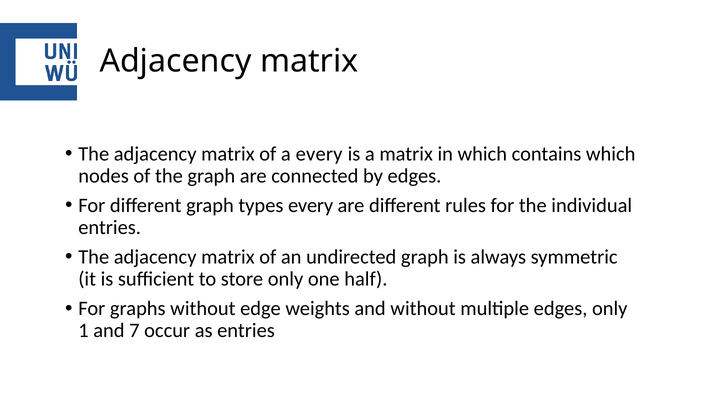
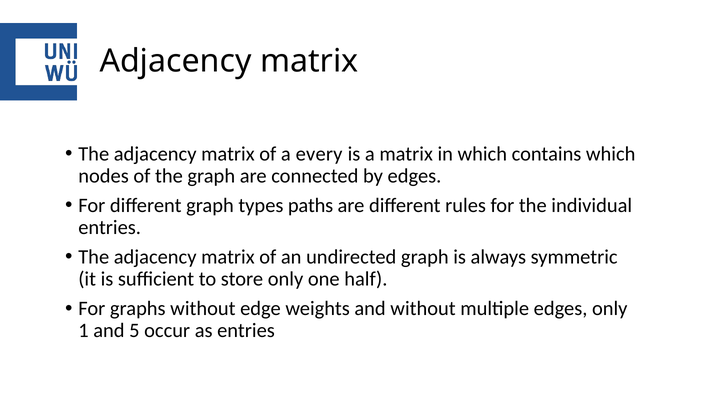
types every: every -> paths
7: 7 -> 5
